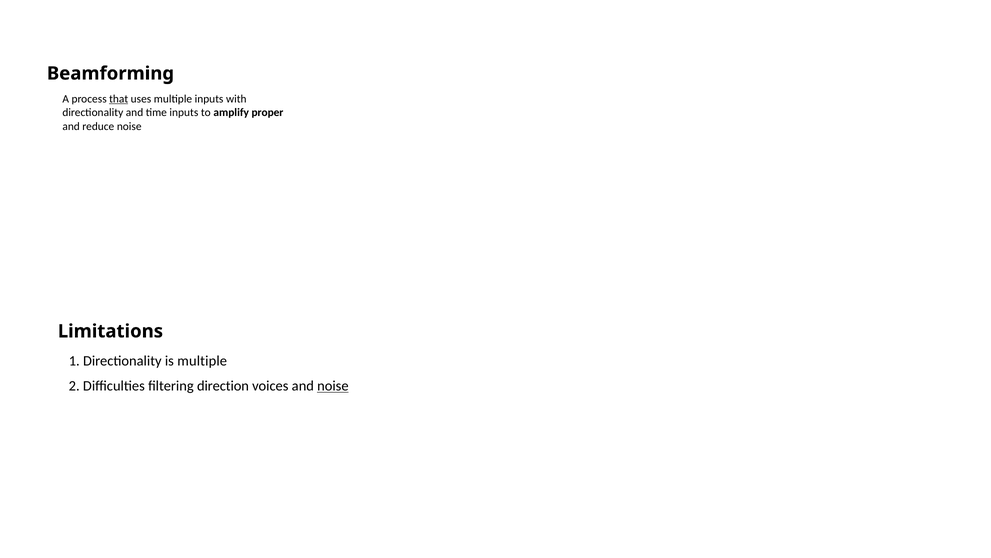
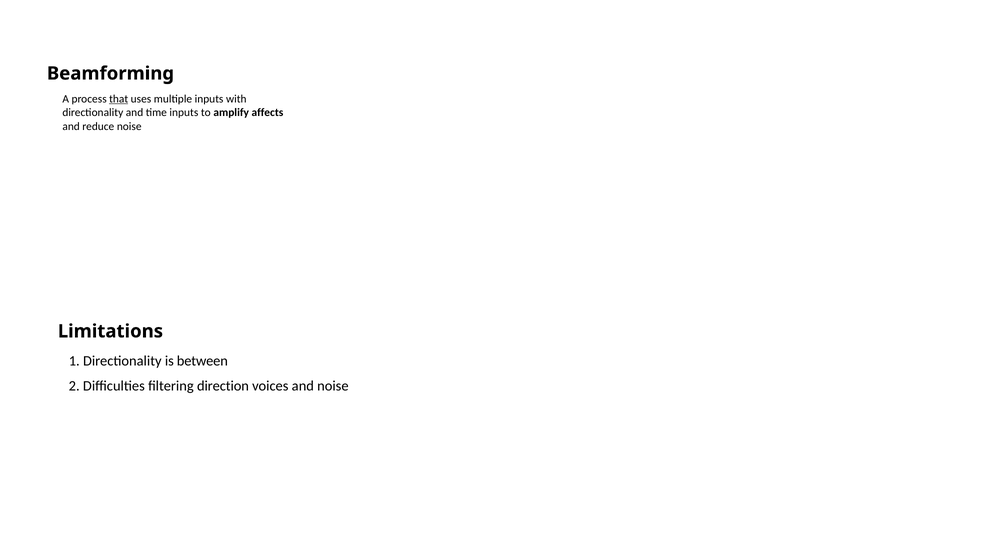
proper: proper -> affects
is multiple: multiple -> between
noise at (333, 386) underline: present -> none
